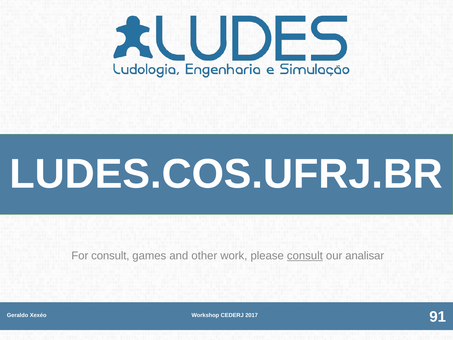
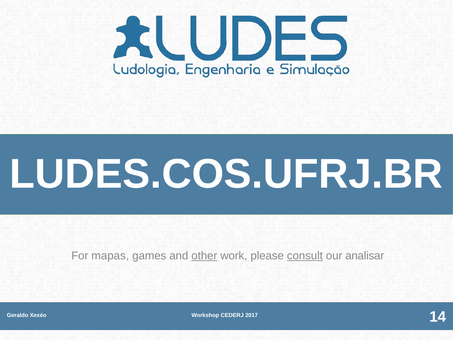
For consult: consult -> mapas
other underline: none -> present
91: 91 -> 14
